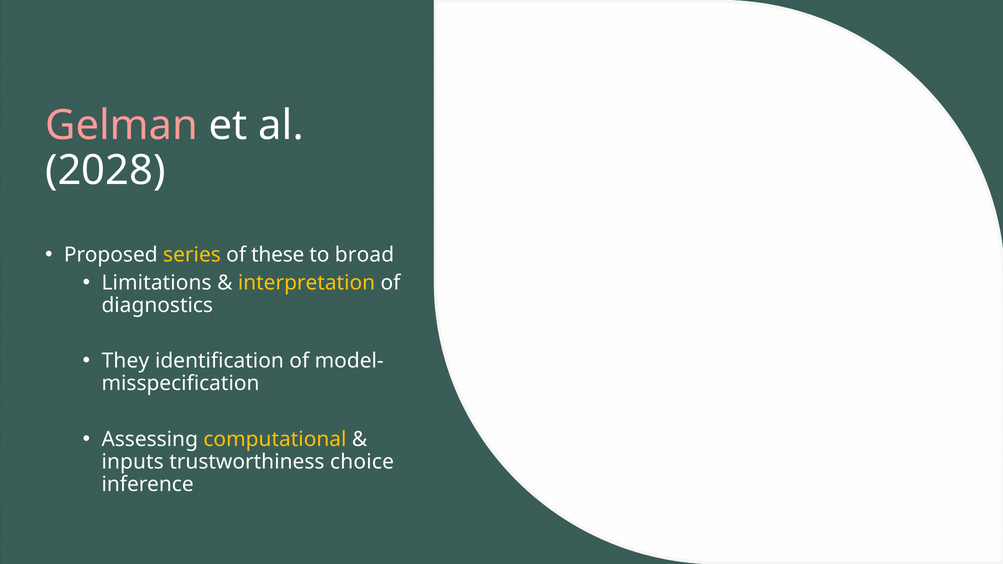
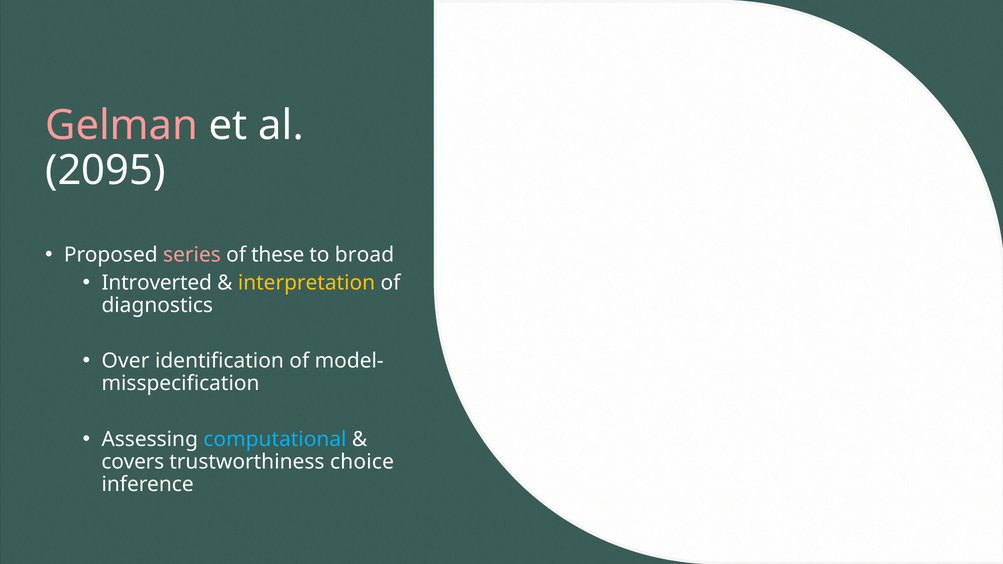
2028: 2028 -> 2095
series colour: yellow -> pink
Limitations: Limitations -> Introverted
They: They -> Over
computational colour: yellow -> light blue
inputs: inputs -> covers
